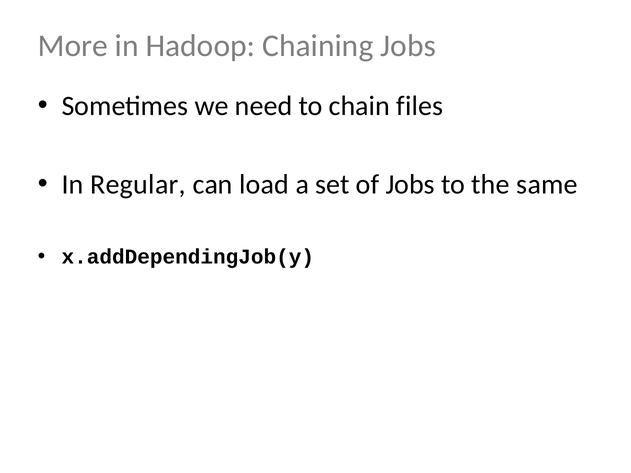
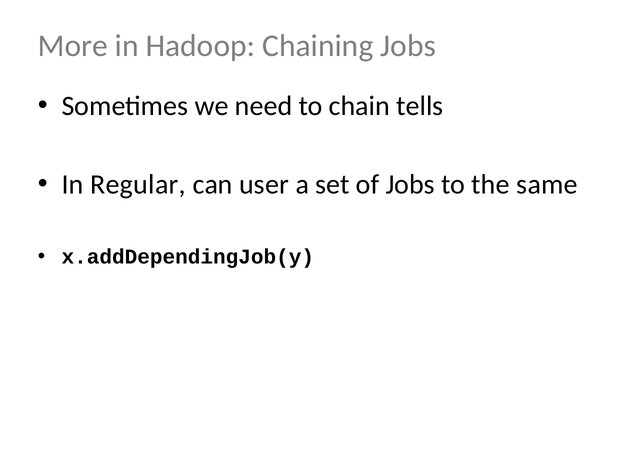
files: files -> tells
load: load -> user
